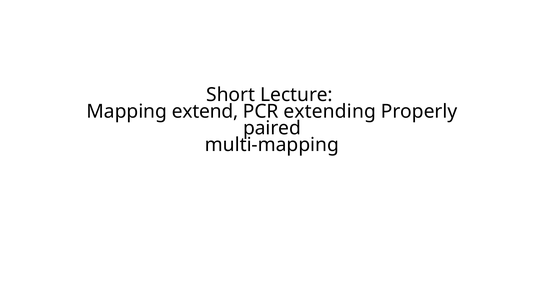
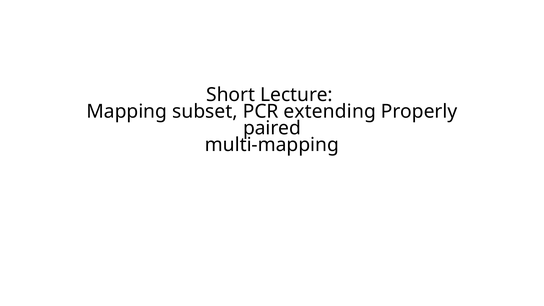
extend: extend -> subset
